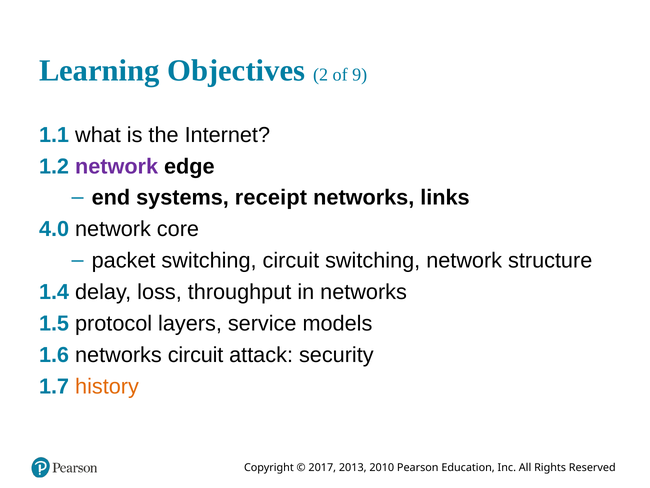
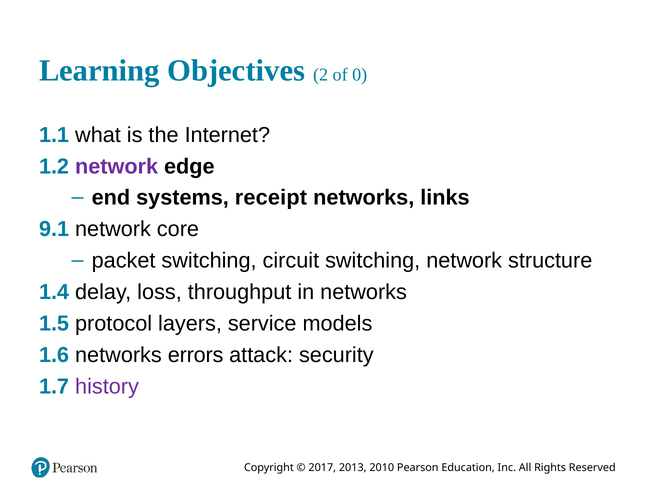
9: 9 -> 0
4.0: 4.0 -> 9.1
networks circuit: circuit -> errors
history colour: orange -> purple
